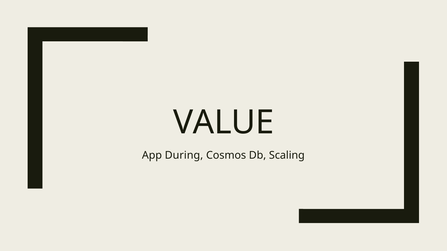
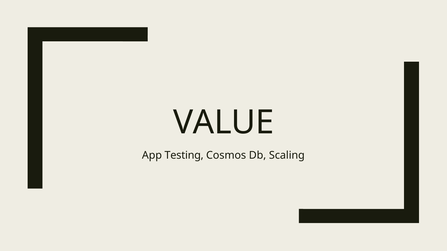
During: During -> Testing
